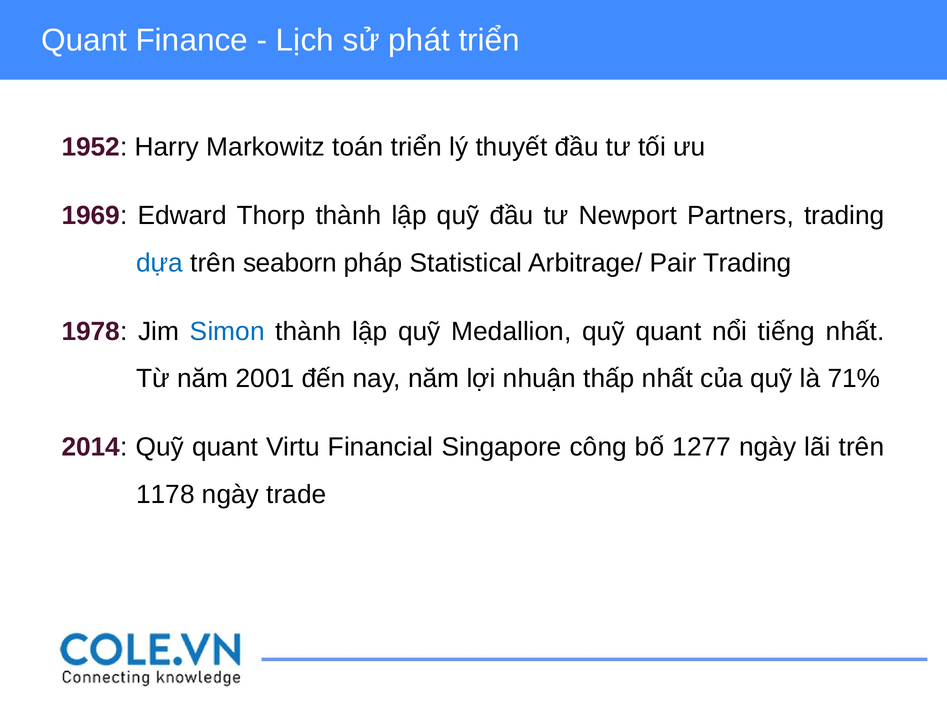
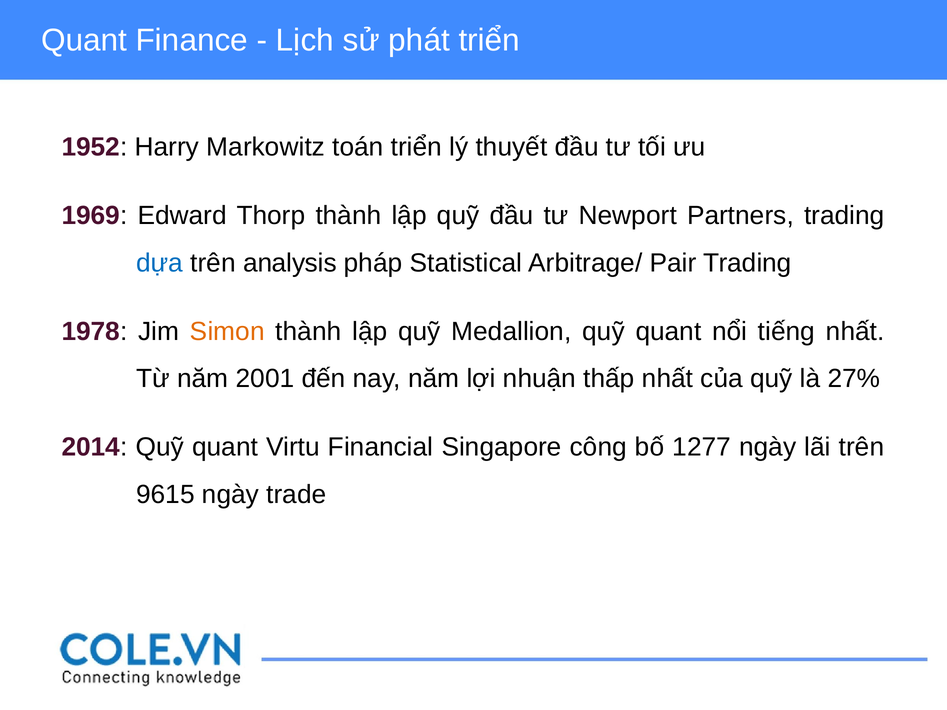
seaborn: seaborn -> analysis
Simon colour: blue -> orange
71%: 71% -> 27%
1178: 1178 -> 9615
